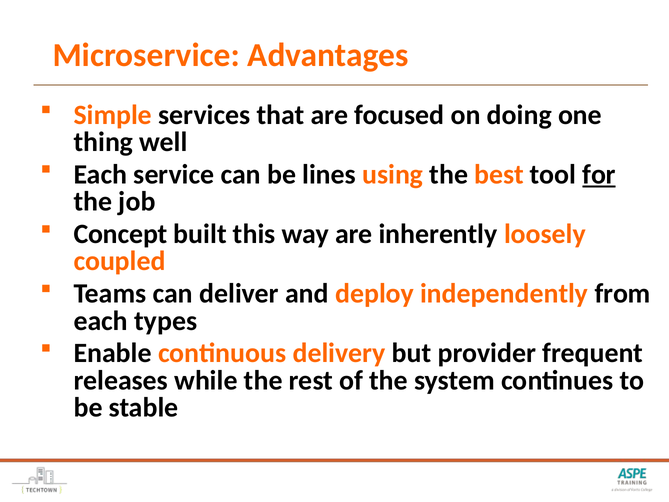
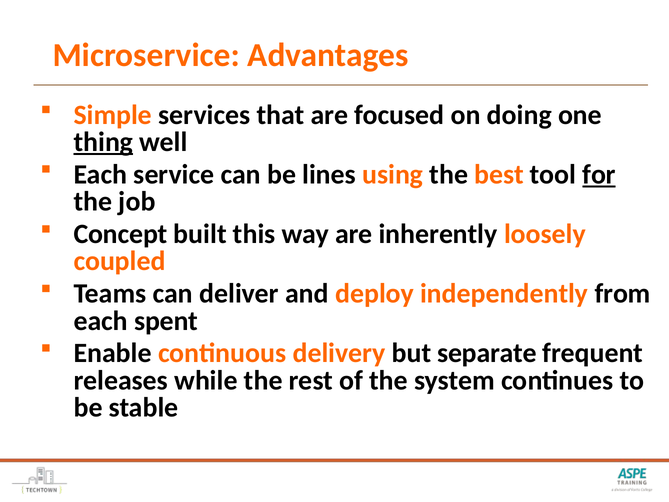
thing underline: none -> present
types: types -> spent
provider: provider -> separate
